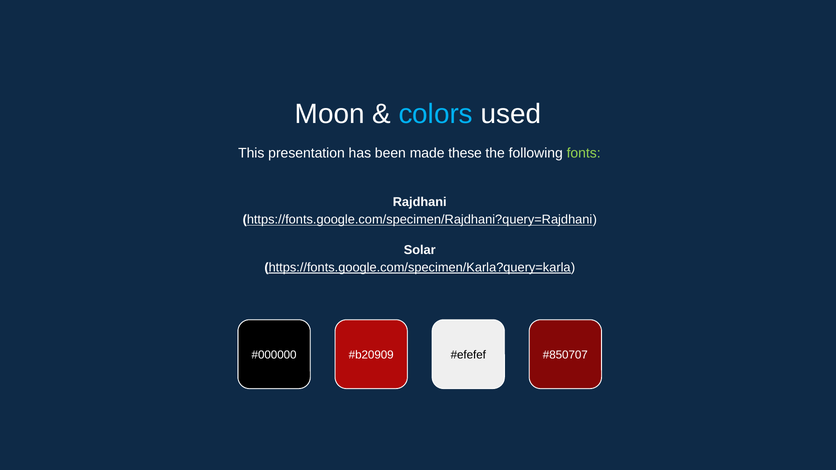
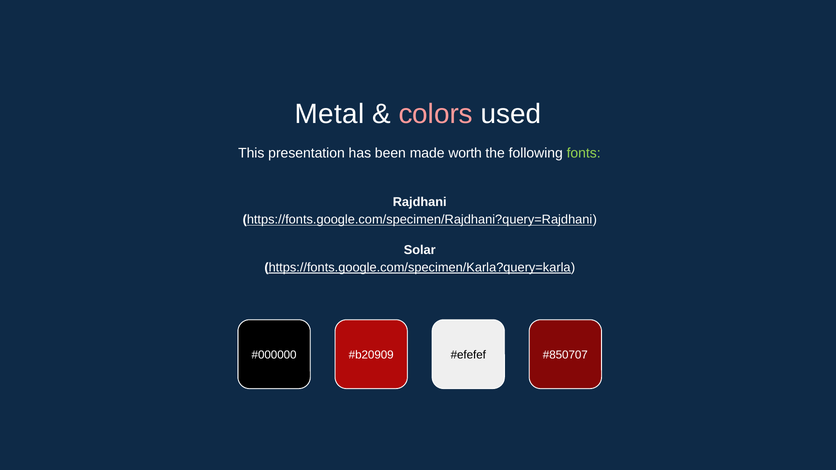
Moon: Moon -> Metal
colors colour: light blue -> pink
these: these -> worth
